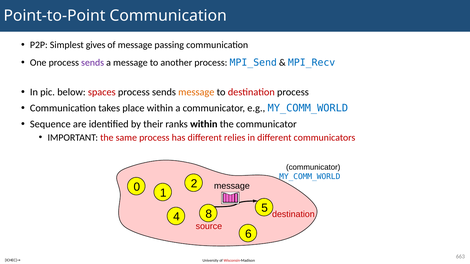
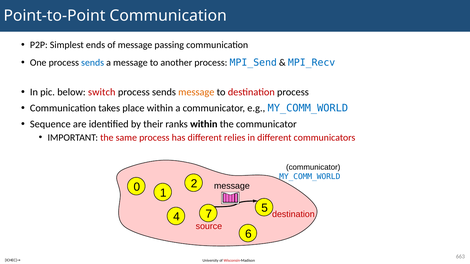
gives: gives -> ends
sends at (93, 63) colour: purple -> blue
spaces: spaces -> switch
8: 8 -> 7
